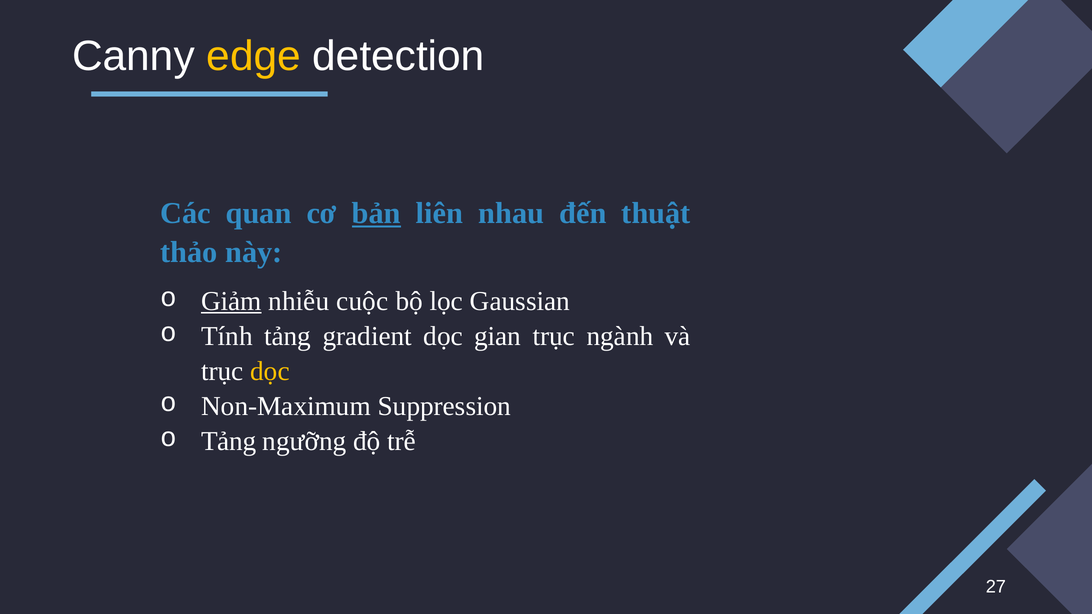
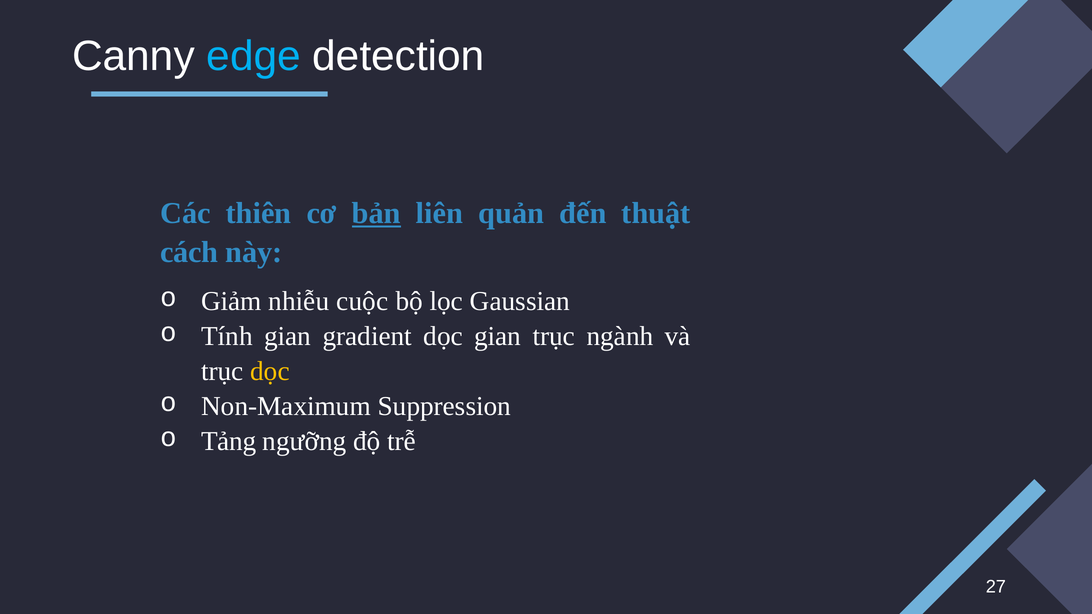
edge colour: yellow -> light blue
quan: quan -> thiên
nhau: nhau -> quản
thảo: thảo -> cách
Giảm underline: present -> none
Tính tảng: tảng -> gian
